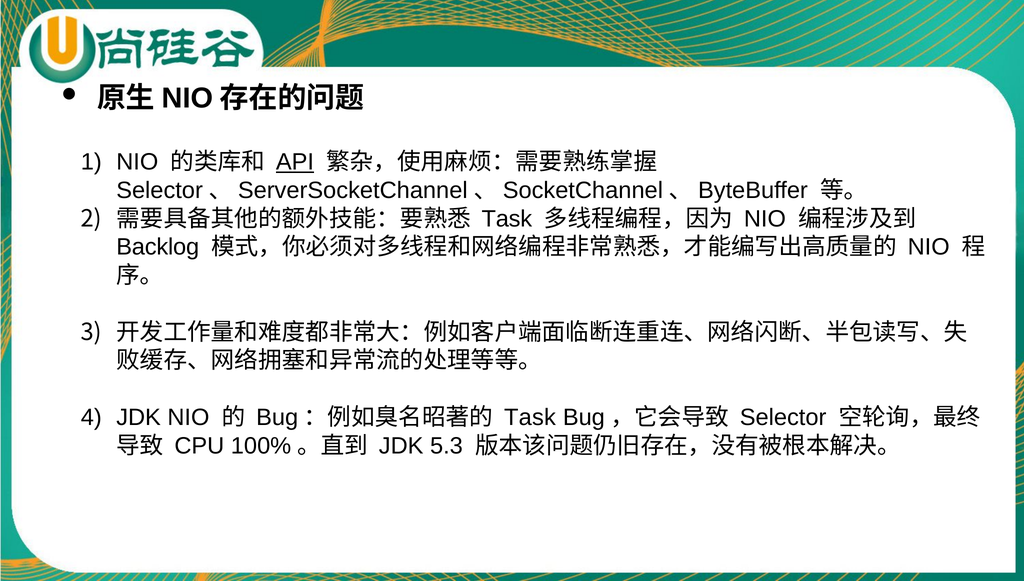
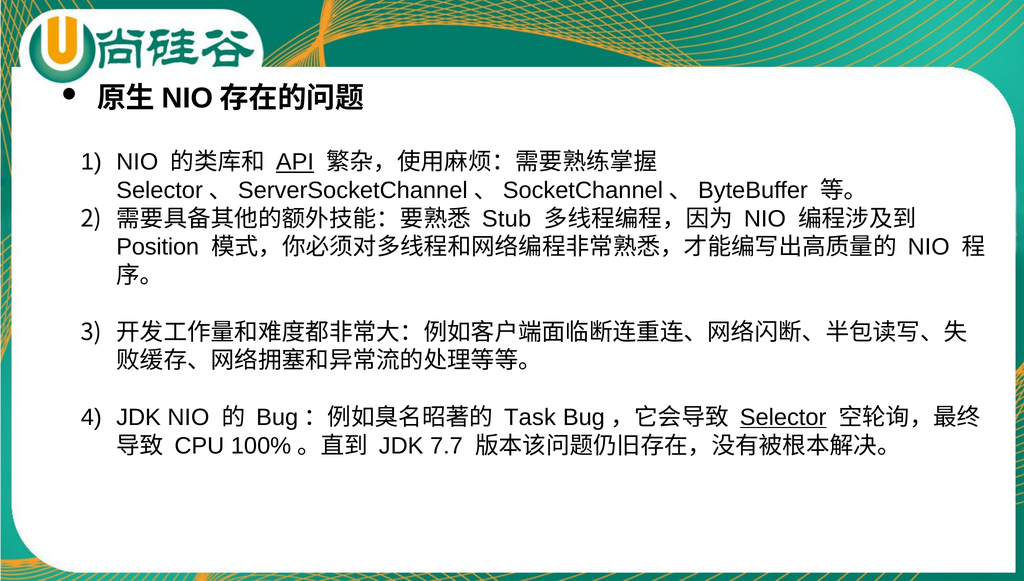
Task at (507, 219): Task -> Stub
Backlog: Backlog -> Position
Selector underline: none -> present
5.3: 5.3 -> 7.7
